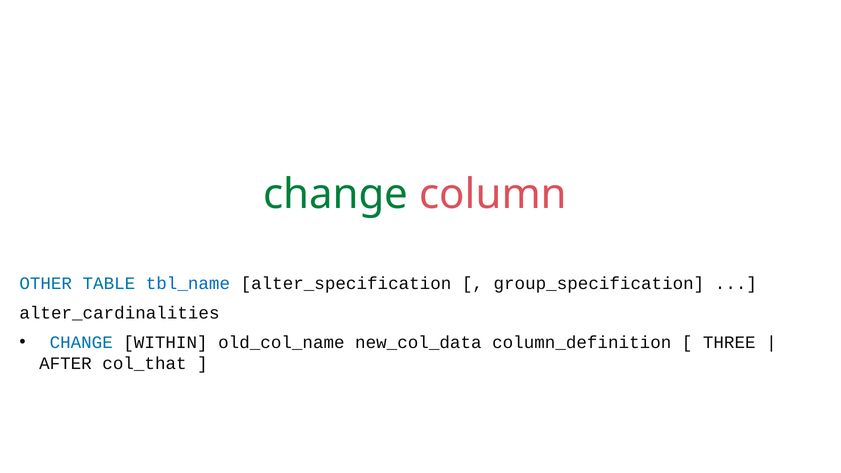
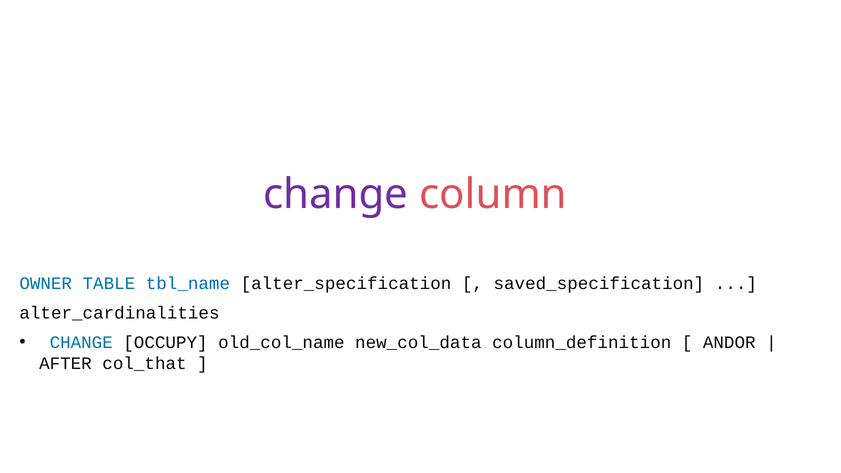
change at (336, 194) colour: green -> purple
OTHER: OTHER -> OWNER
group_specification: group_specification -> saved_specification
WITHIN: WITHIN -> OCCUPY
THREE: THREE -> ANDOR
